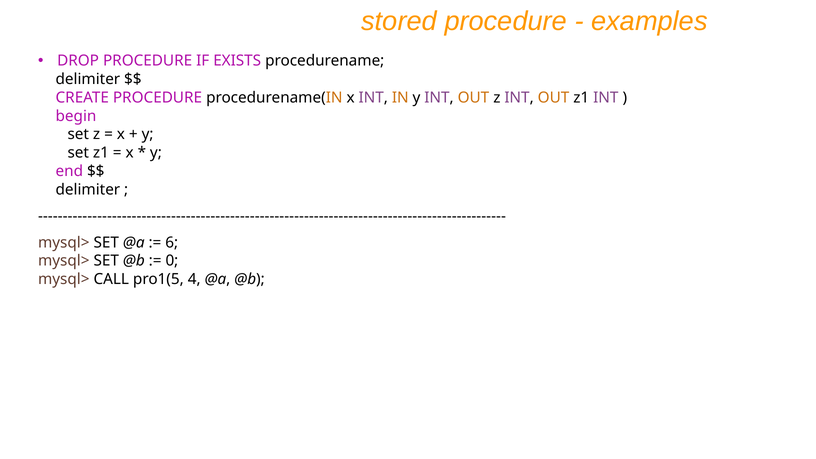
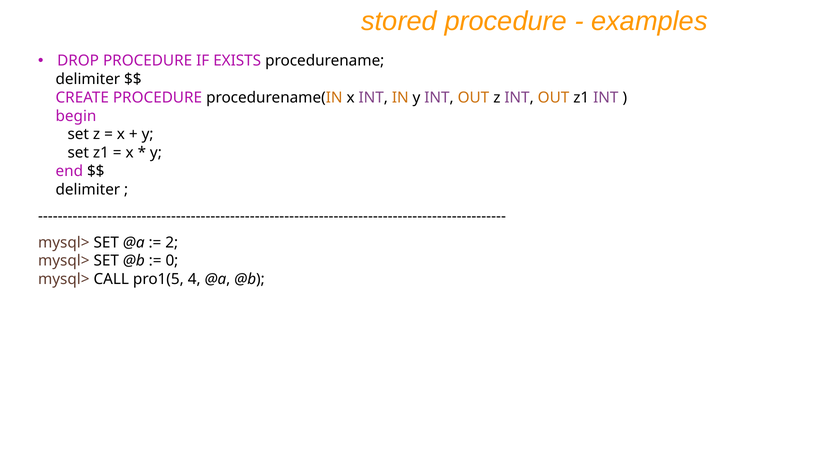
6: 6 -> 2
